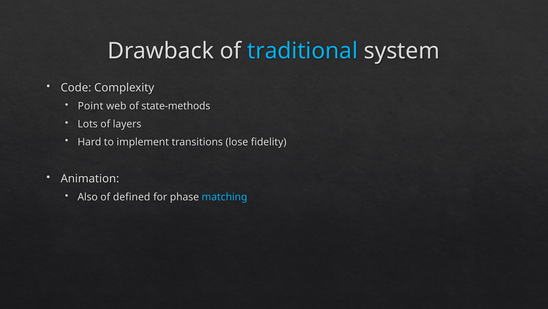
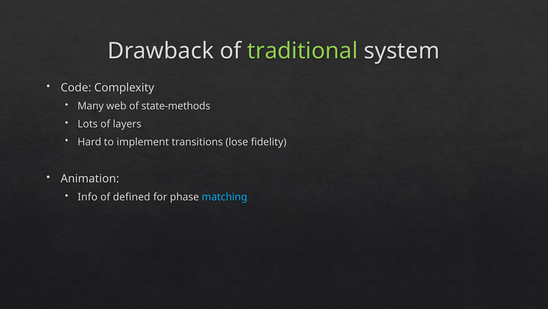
traditional colour: light blue -> light green
Point: Point -> Many
Also: Also -> Info
